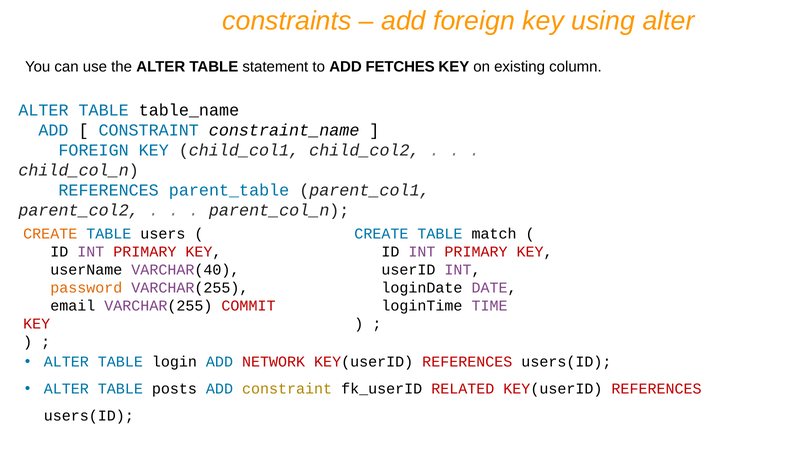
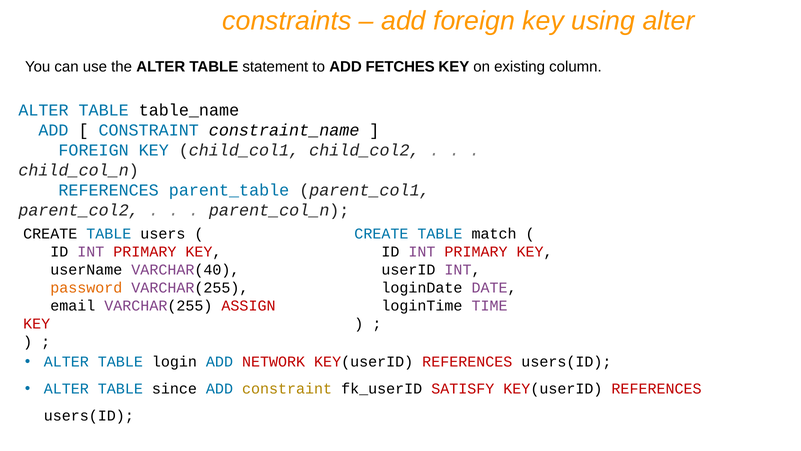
CREATE at (50, 234) colour: orange -> black
COMMIT: COMMIT -> ASSIGN
posts: posts -> since
RELATED: RELATED -> SATISFY
